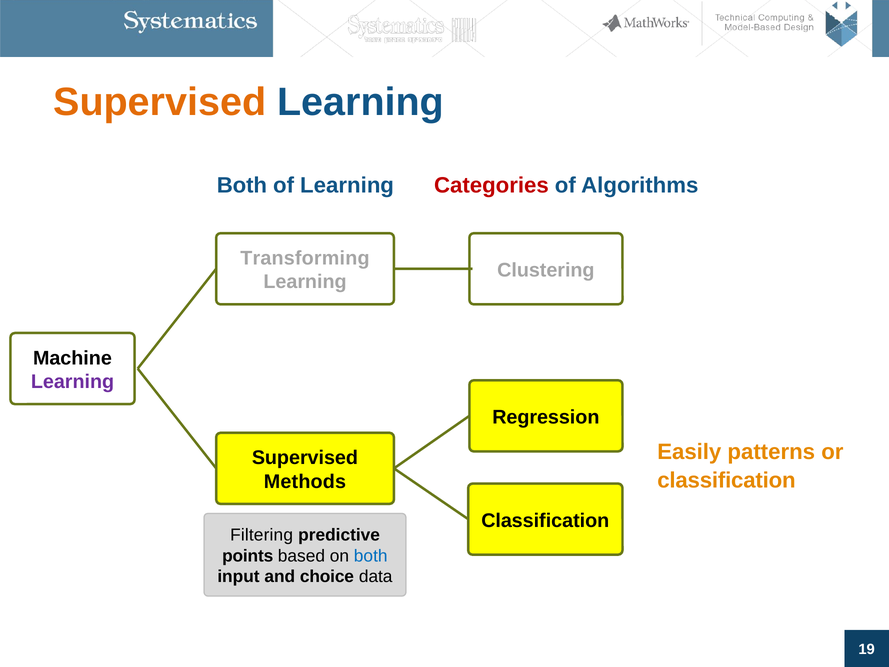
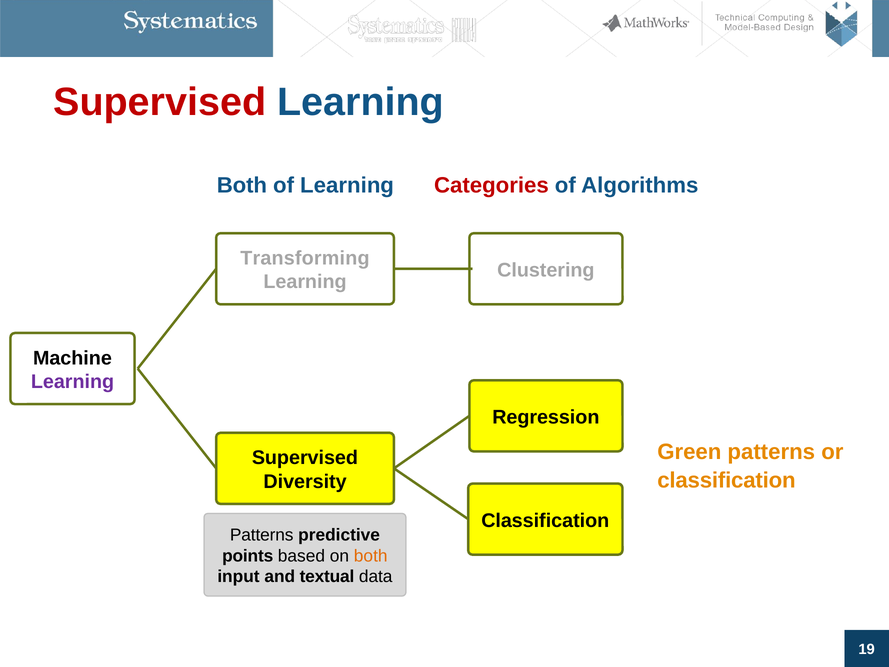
Supervised at (160, 102) colour: orange -> red
Easily: Easily -> Green
Methods: Methods -> Diversity
Filtering at (262, 535): Filtering -> Patterns
both at (371, 556) colour: blue -> orange
choice: choice -> textual
